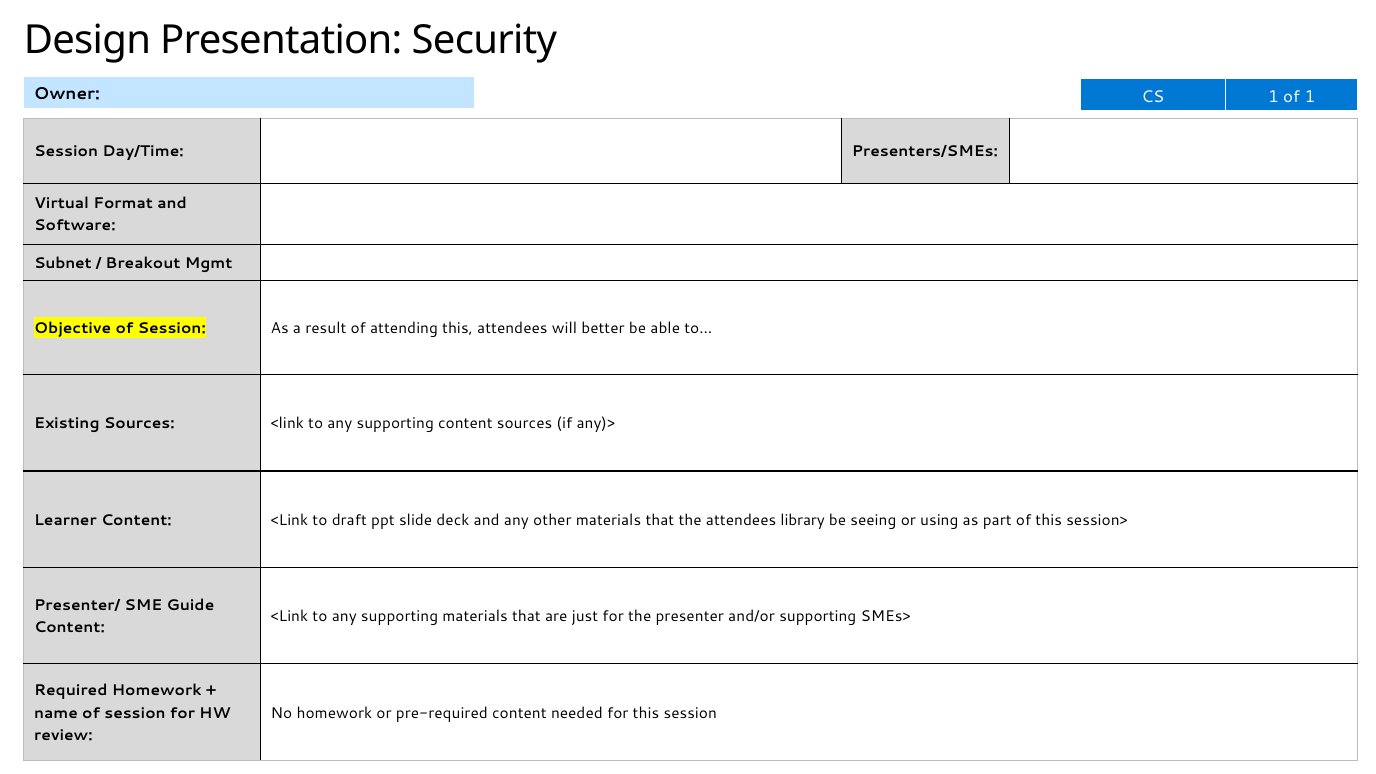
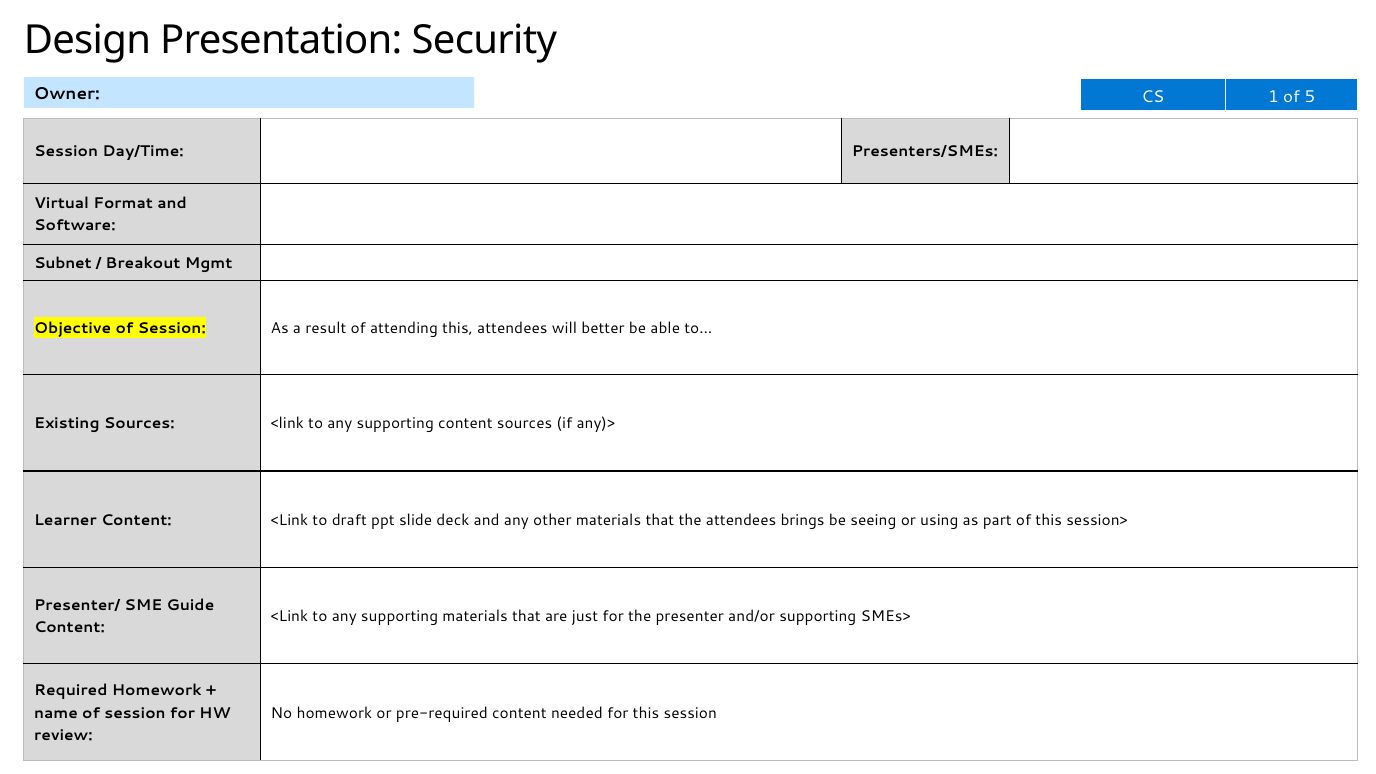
of 1: 1 -> 5
library: library -> brings
